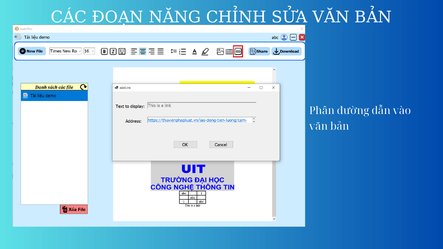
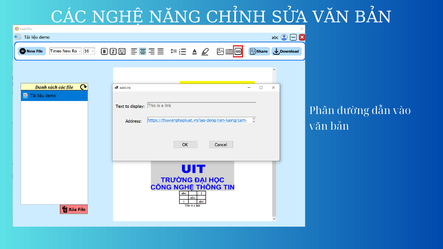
ĐOẠN: ĐOẠN -> NGHỆ
